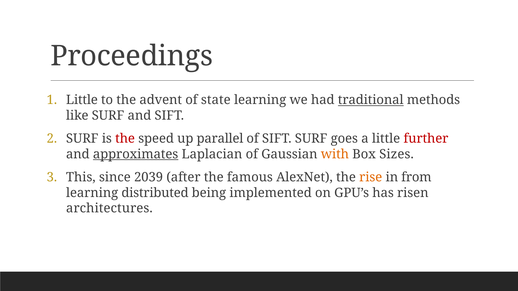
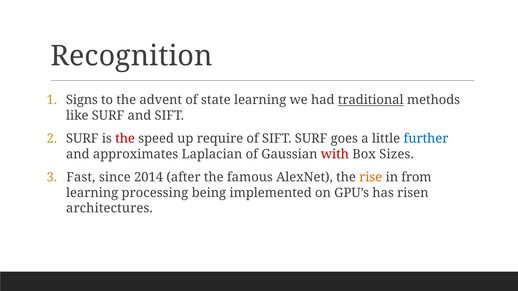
Proceedings: Proceedings -> Recognition
Little at (82, 100): Little -> Signs
parallel: parallel -> require
further colour: red -> blue
approximates underline: present -> none
with colour: orange -> red
This: This -> Fast
2039: 2039 -> 2014
distributed: distributed -> processing
